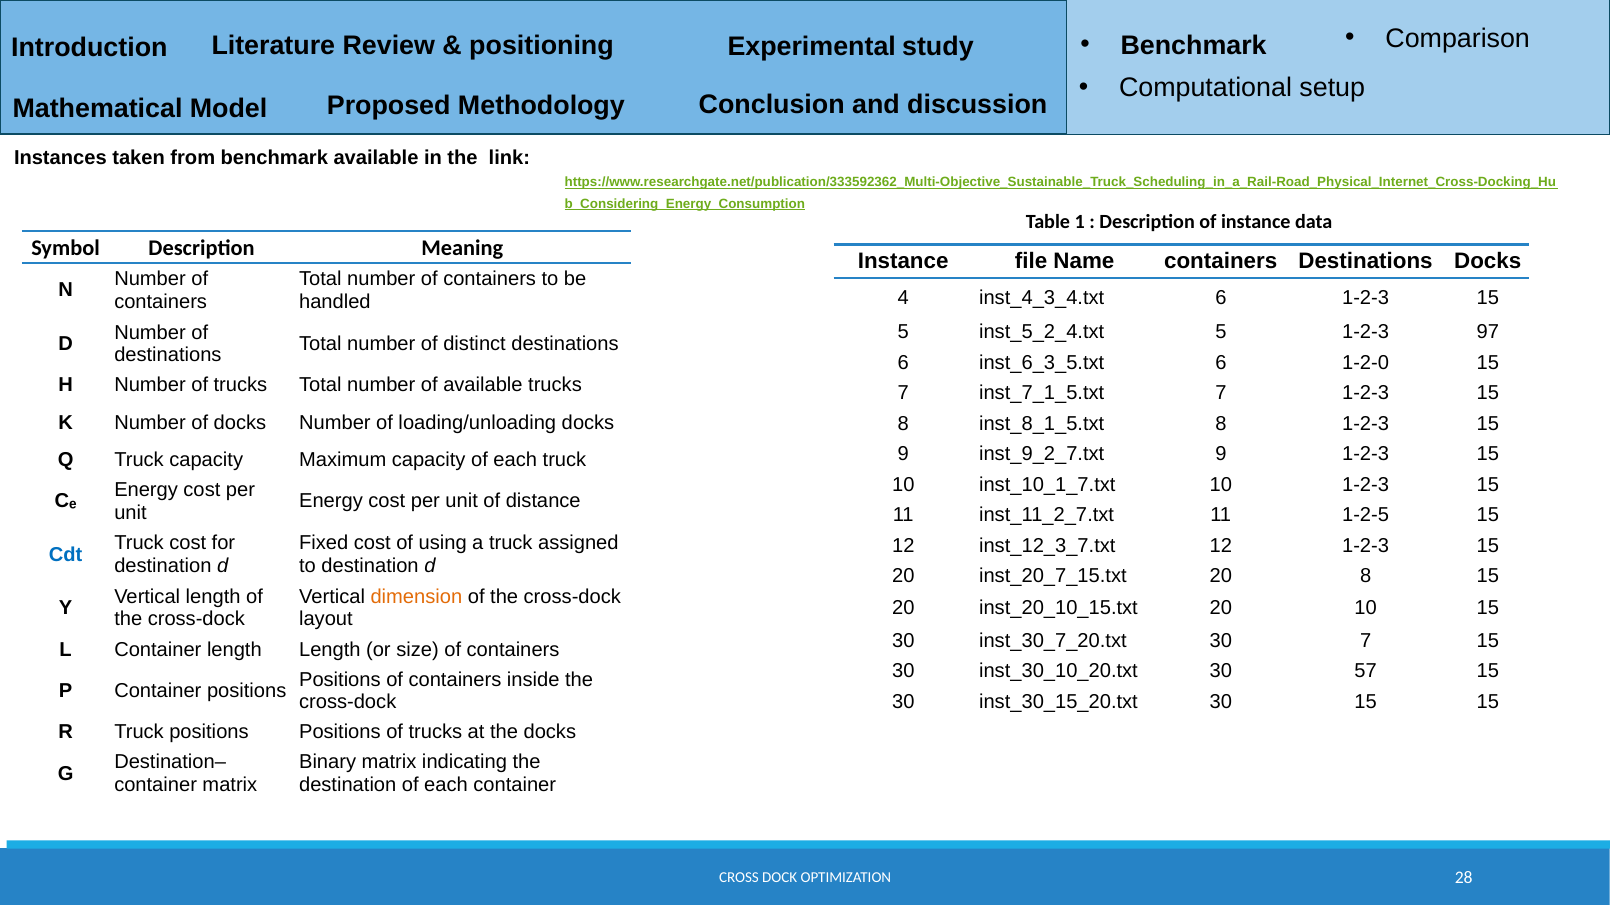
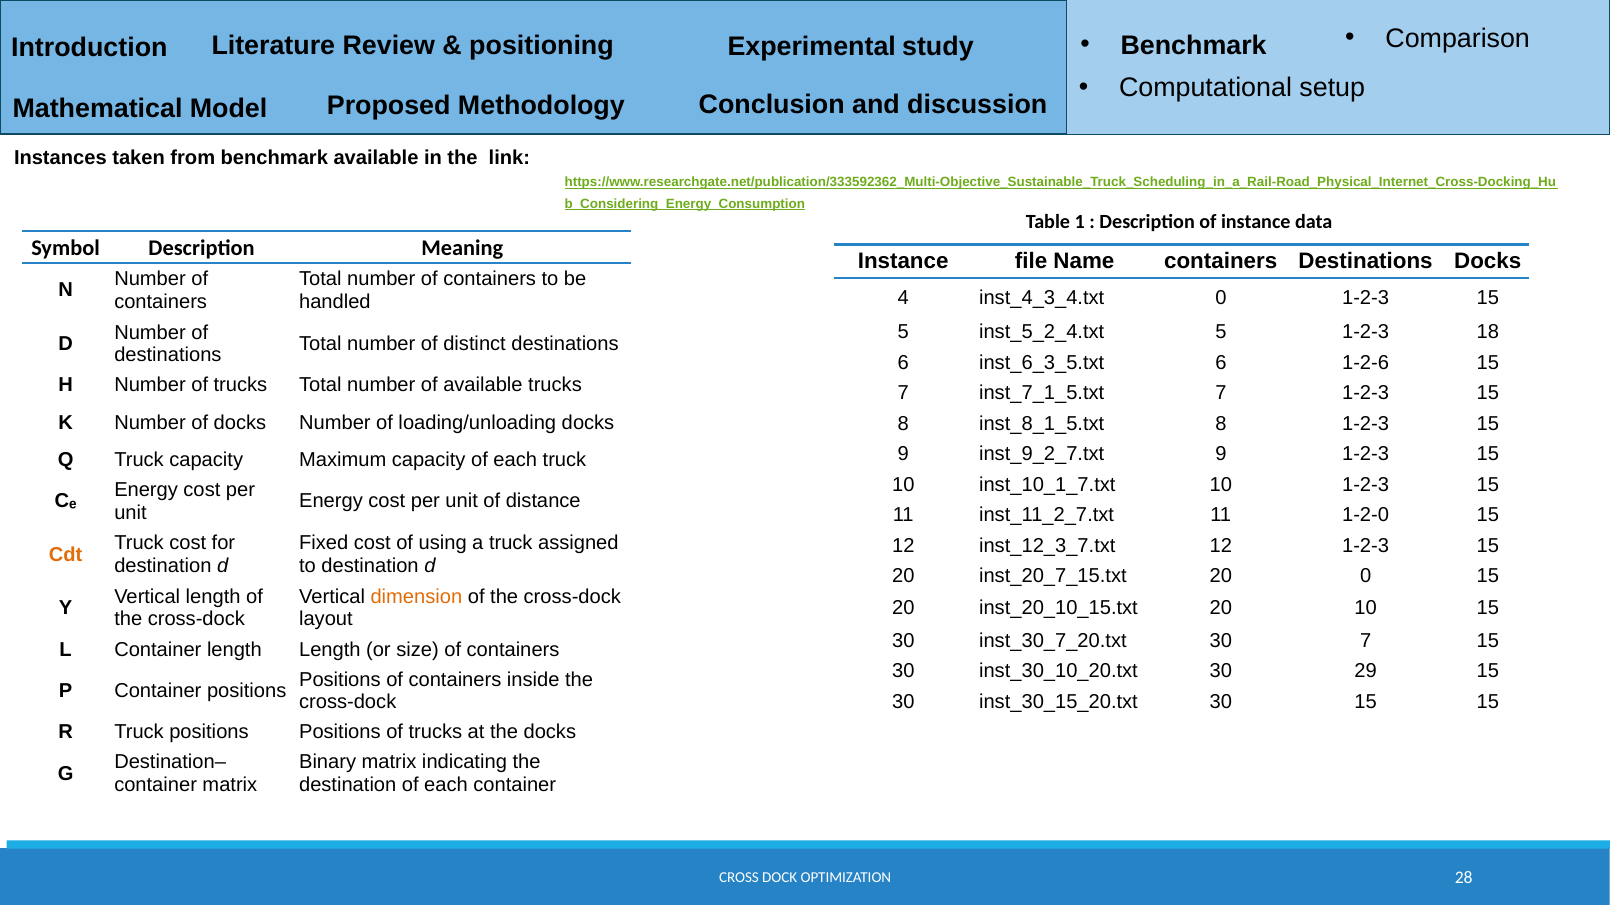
6 at (1221, 298): 6 -> 0
97: 97 -> 18
1-2-0: 1-2-0 -> 1-2-6
1-2-5: 1-2-5 -> 1-2-0
Cdt colour: blue -> orange
20 8: 8 -> 0
57: 57 -> 29
